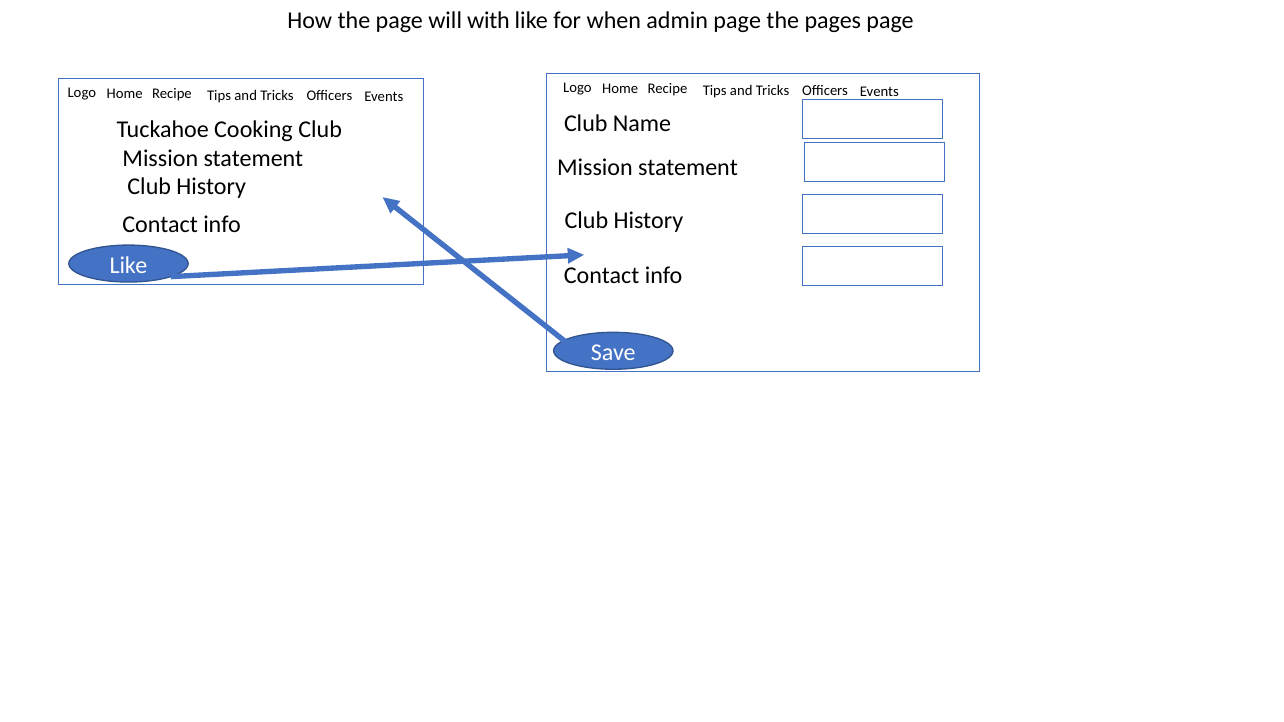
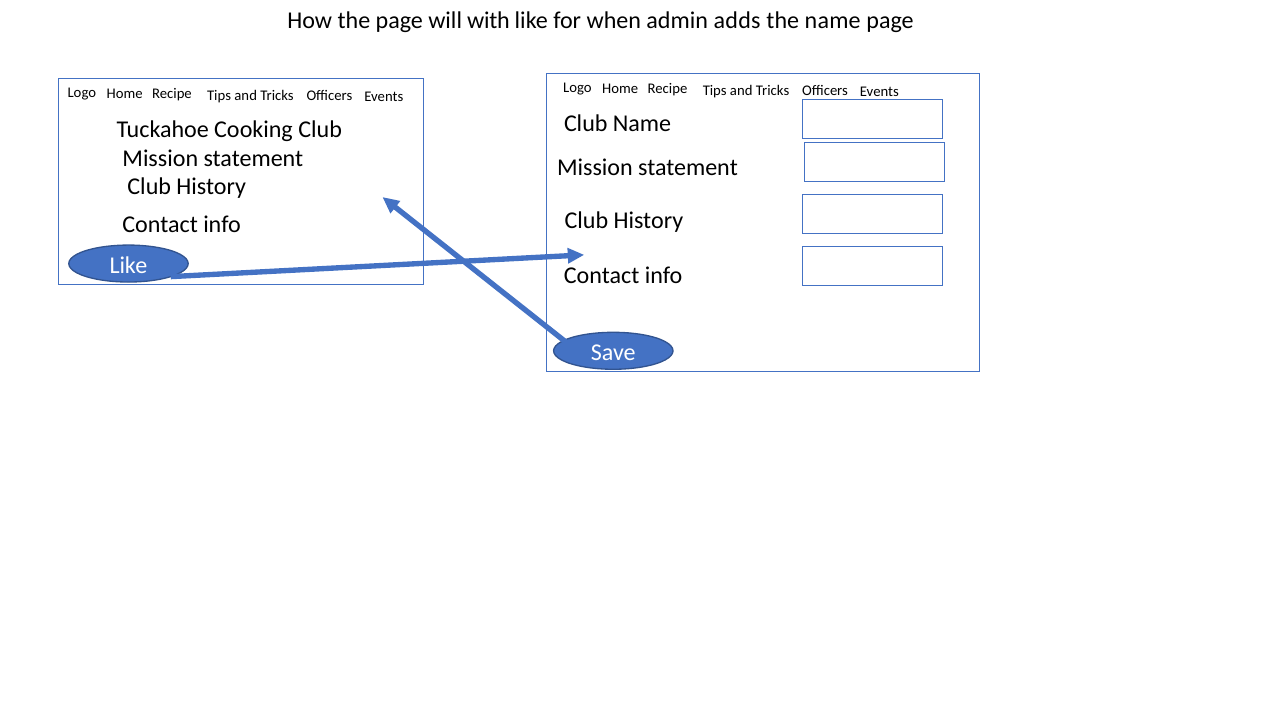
admin page: page -> adds
the pages: pages -> name
